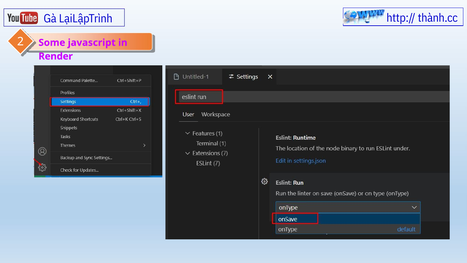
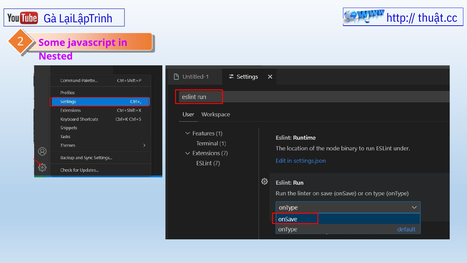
thành.cc: thành.cc -> thuật.cc
Render: Render -> Nested
